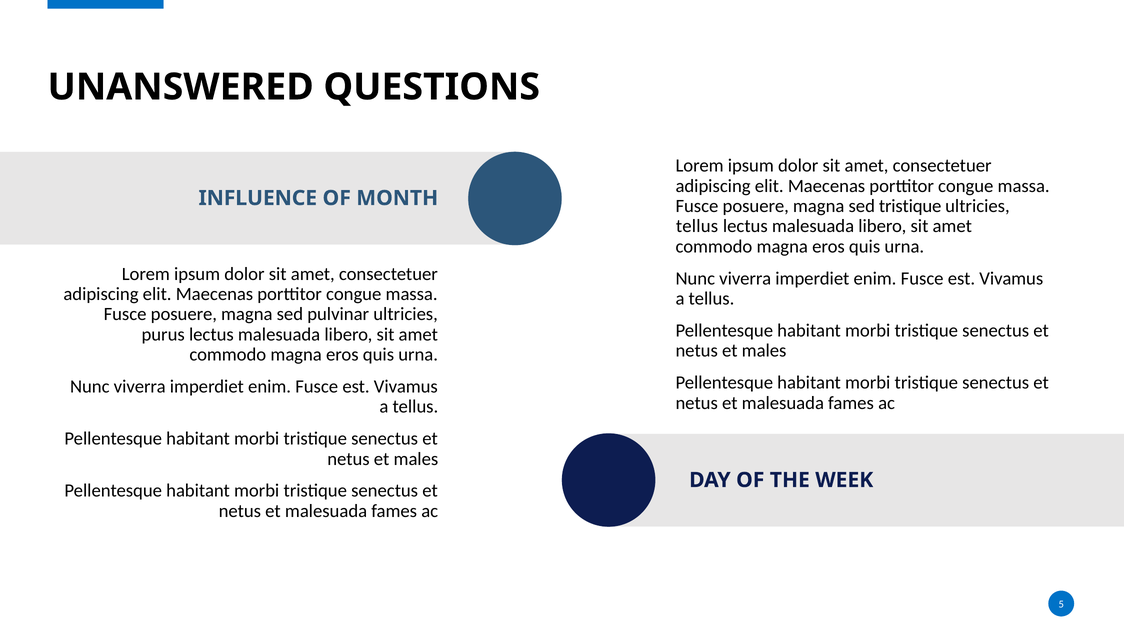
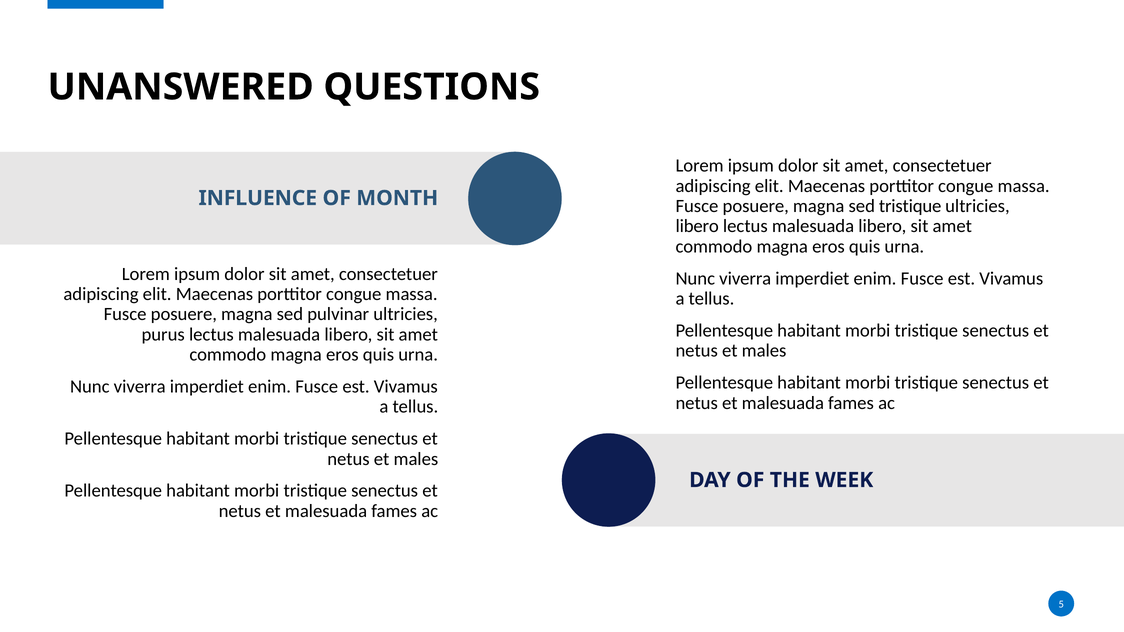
tellus at (697, 226): tellus -> libero
